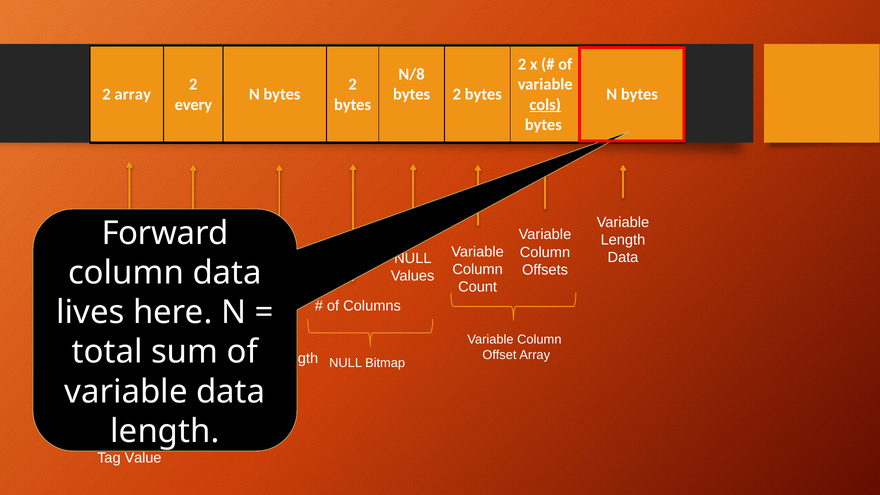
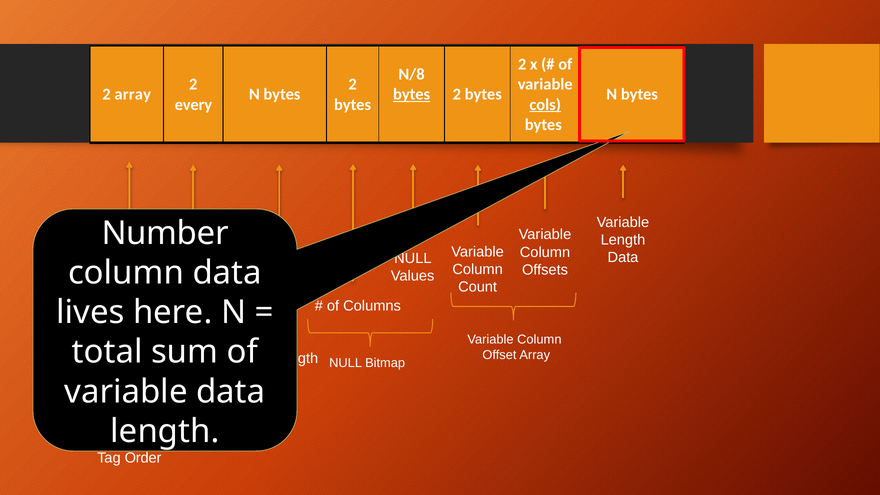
bytes at (412, 95) underline: none -> present
Forward: Forward -> Number
Value: Value -> Order
